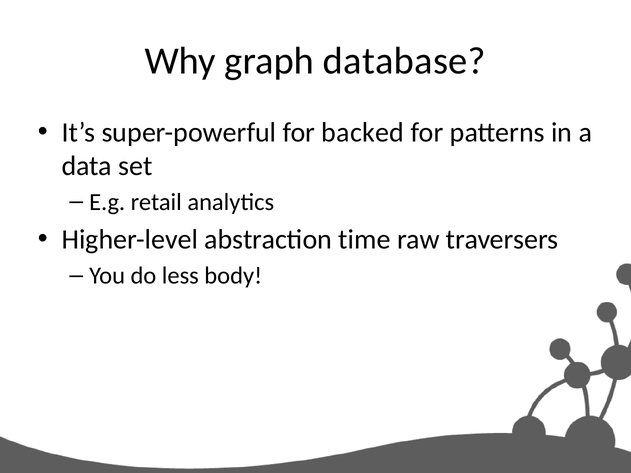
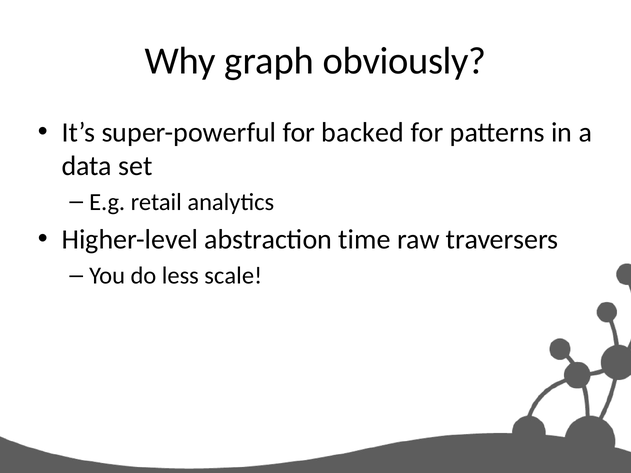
database: database -> obviously
body: body -> scale
